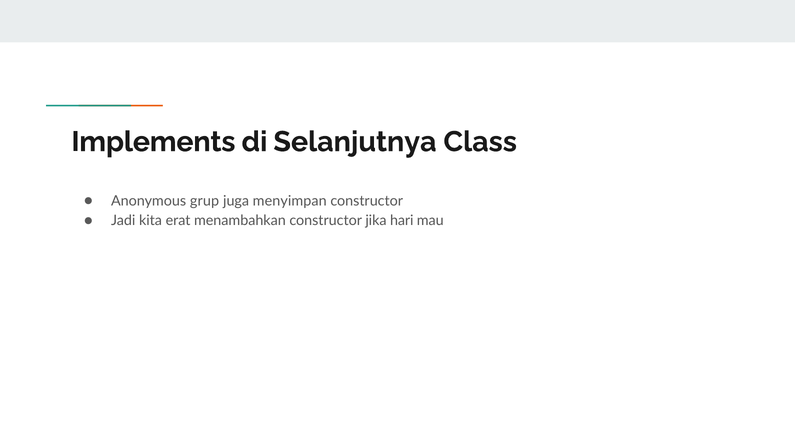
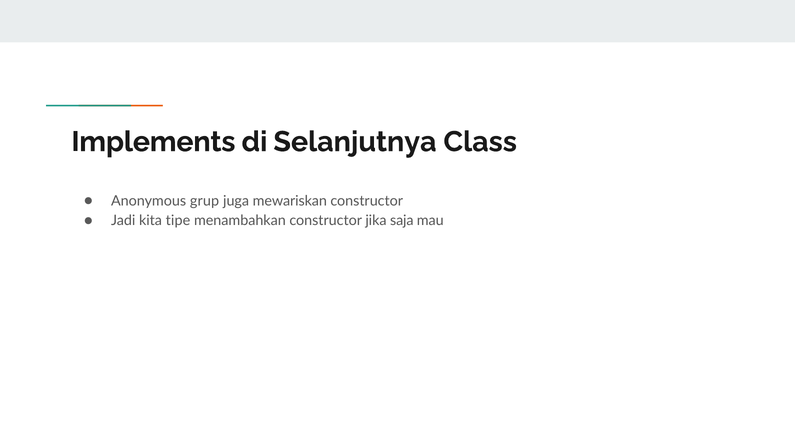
menyimpan: menyimpan -> mewariskan
erat: erat -> tipe
hari: hari -> saja
